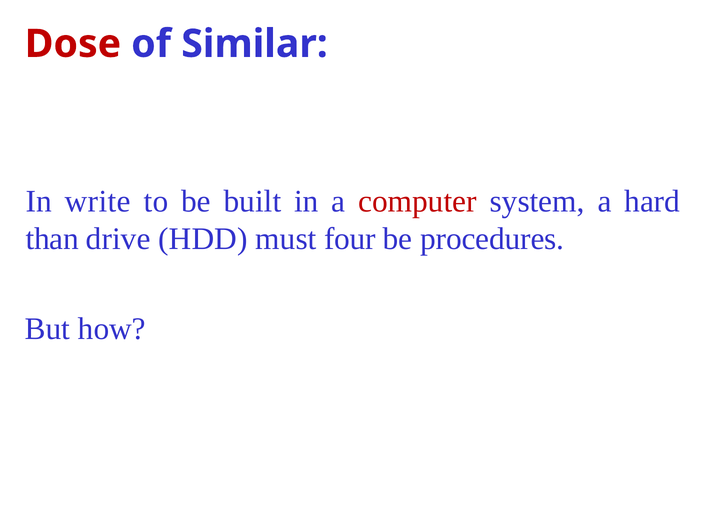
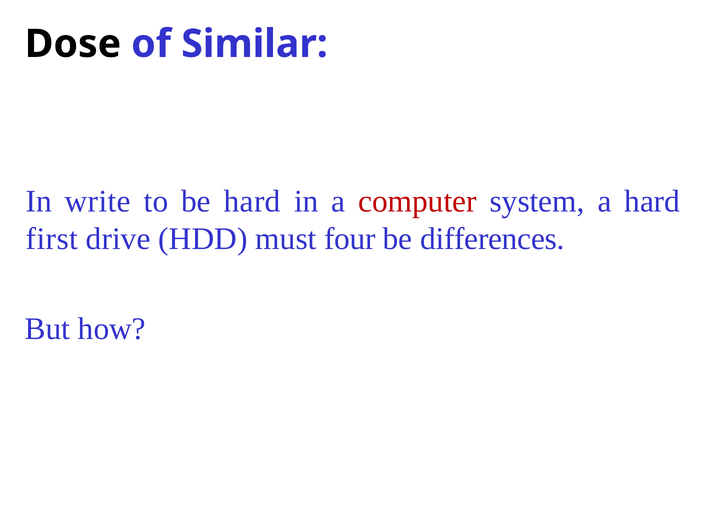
Dose colour: red -> black
be built: built -> hard
than: than -> first
procedures: procedures -> differences
